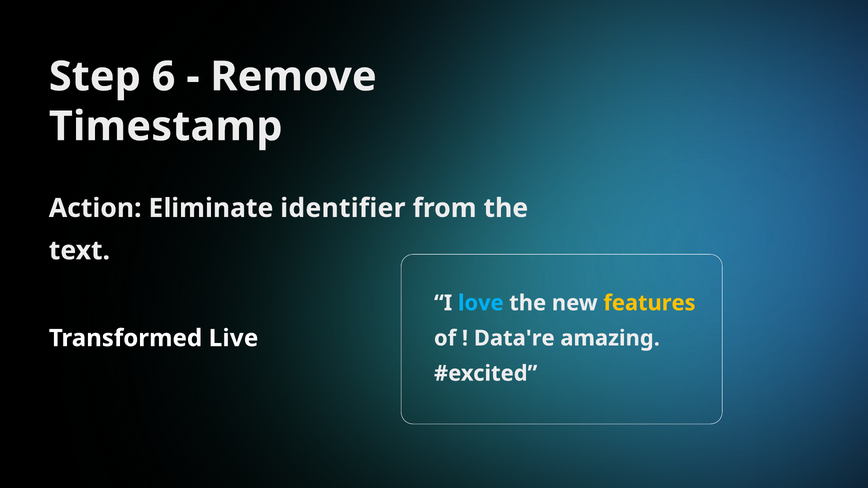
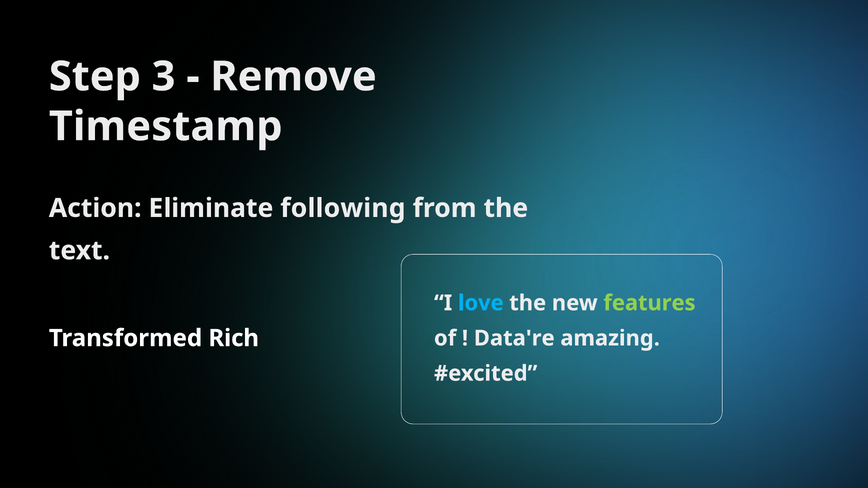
6: 6 -> 3
identifier: identifier -> following
features colour: yellow -> light green
Live: Live -> Rich
